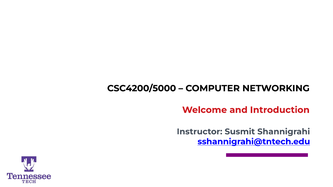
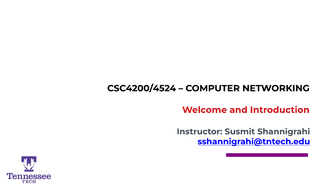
CSC4200/5000: CSC4200/5000 -> CSC4200/4524
